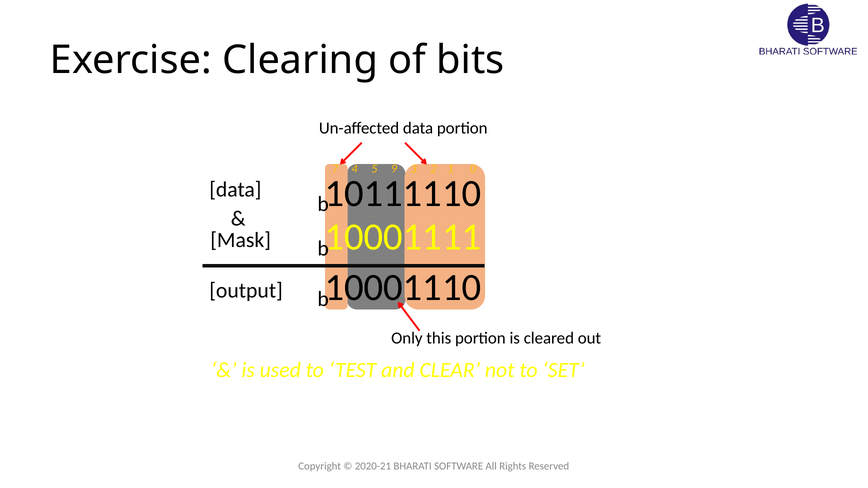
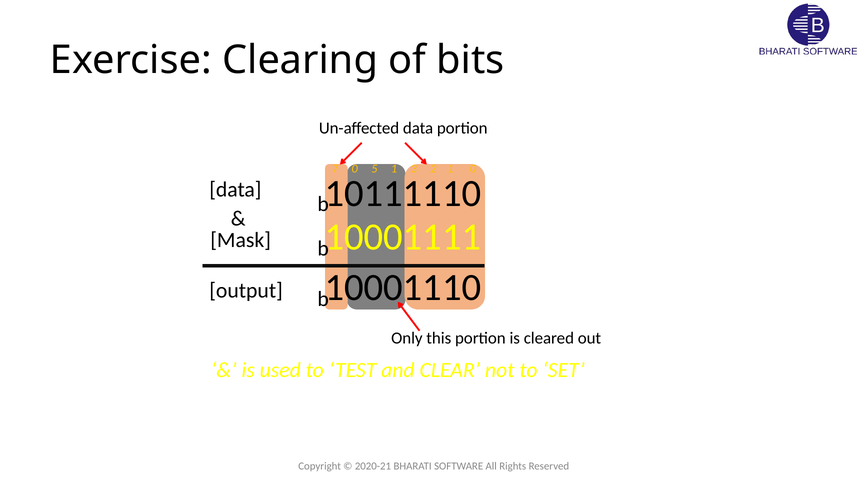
7 4: 4 -> 0
5 9: 9 -> 1
